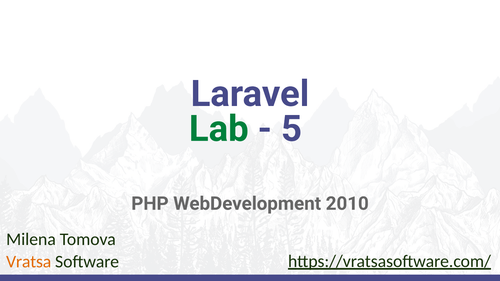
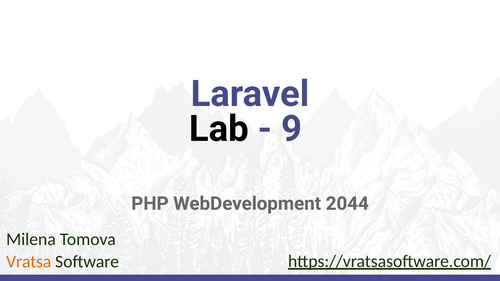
Lab colour: green -> black
5: 5 -> 9
2010: 2010 -> 2044
